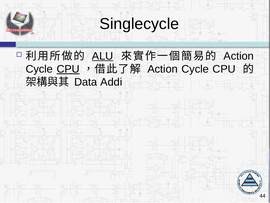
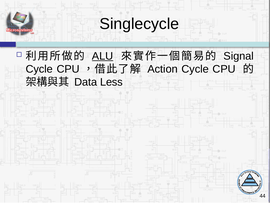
Action at (239, 56): Action -> Signal
CPU at (68, 69) underline: present -> none
Addi: Addi -> Less
